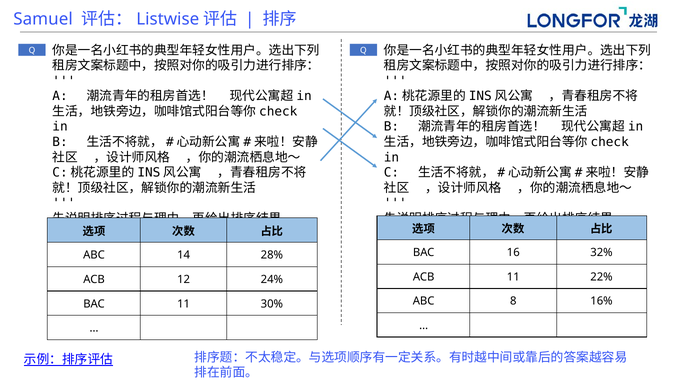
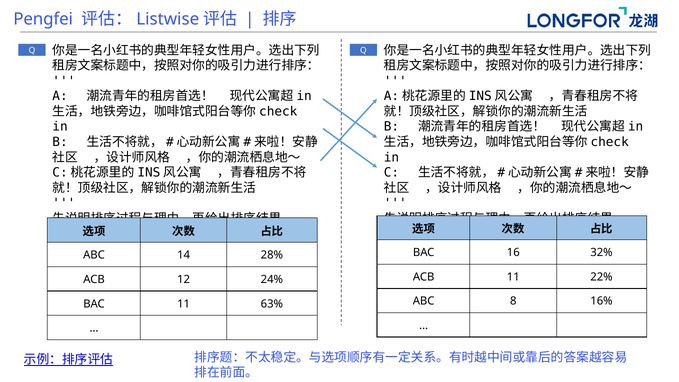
Samuel: Samuel -> Pengfei
30%: 30% -> 63%
